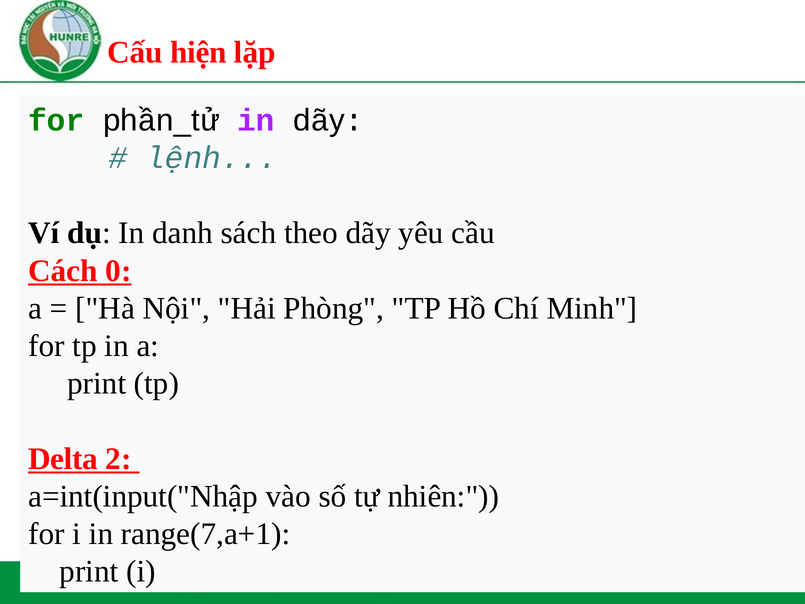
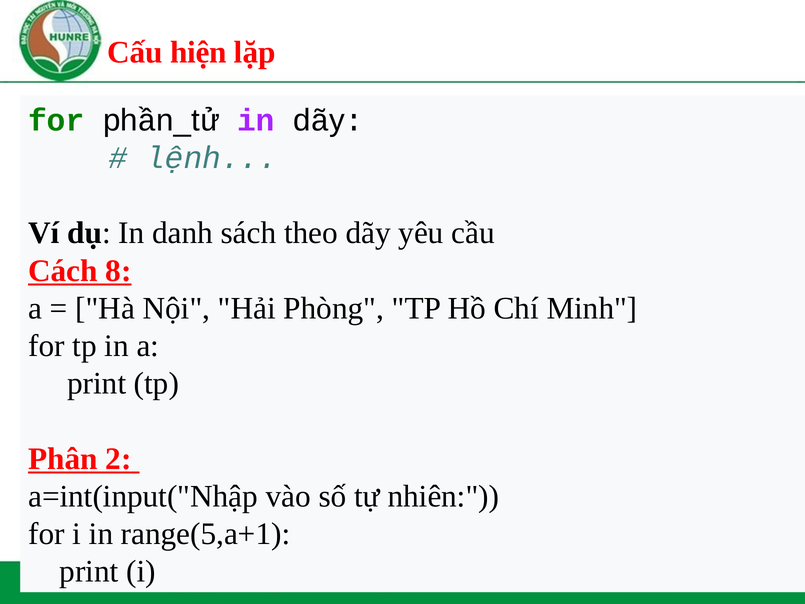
0: 0 -> 8
Delta: Delta -> Phân
range(7,a+1: range(7,a+1 -> range(5,a+1
